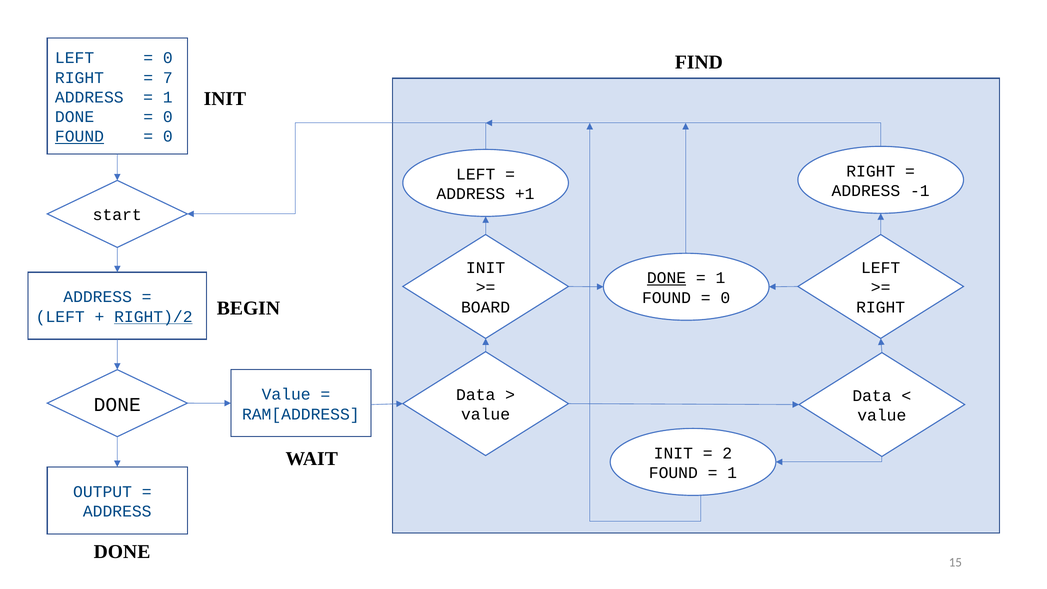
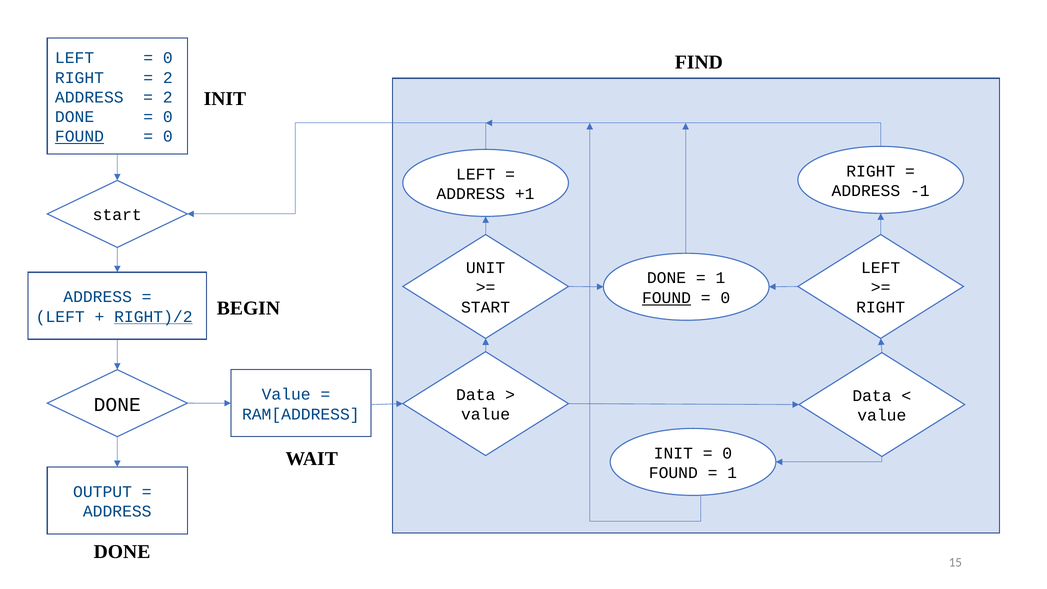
7 at (168, 78): 7 -> 2
1 at (168, 97): 1 -> 2
INIT at (486, 268): INIT -> UNIT
DONE at (667, 278) underline: present -> none
FOUND at (667, 298) underline: none -> present
BOARD at (486, 307): BOARD -> START
2 at (727, 453): 2 -> 0
